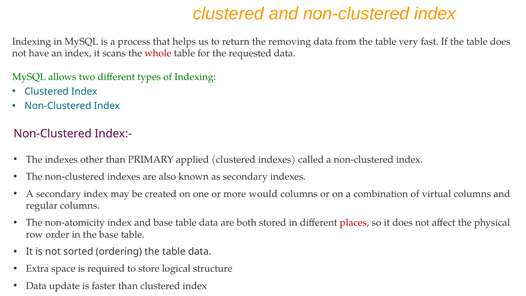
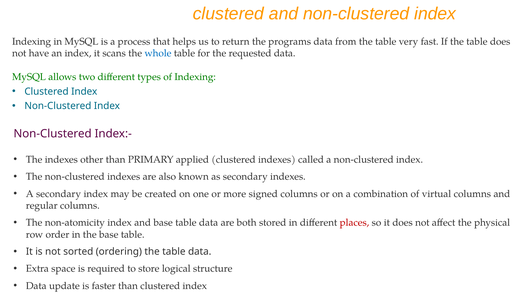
removing: removing -> programs
whole colour: red -> blue
would: would -> signed
